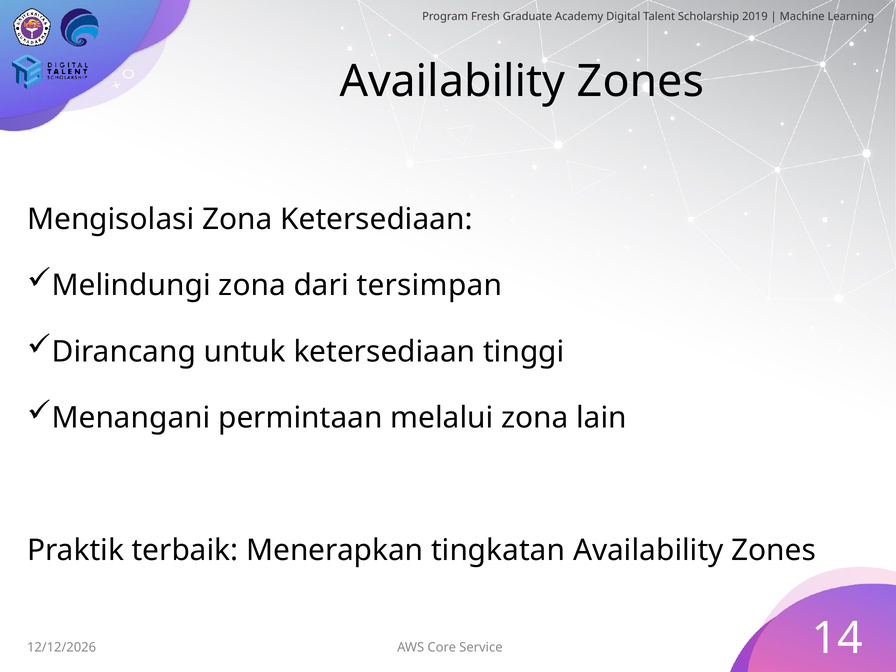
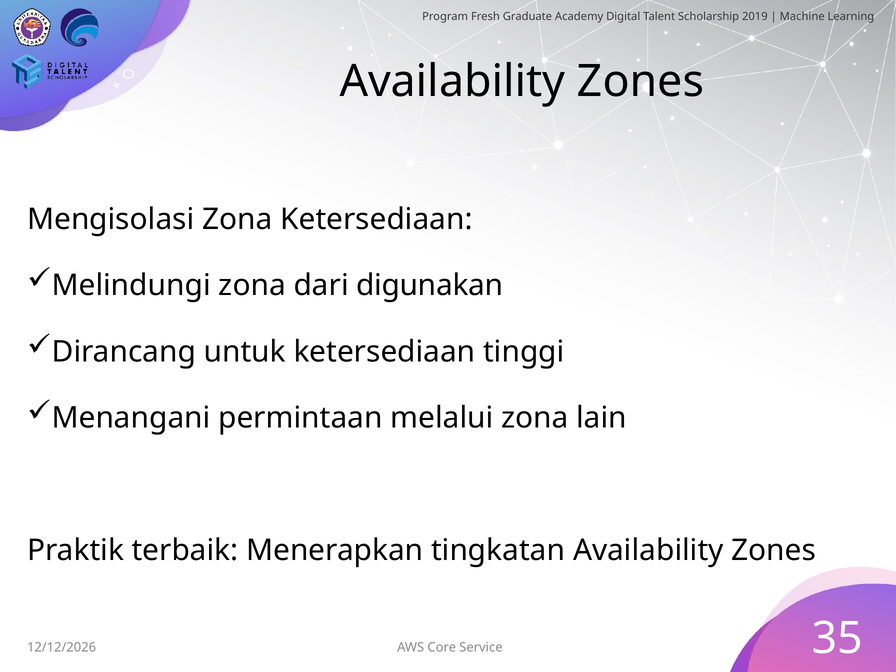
tersimpan: tersimpan -> digunakan
14: 14 -> 35
